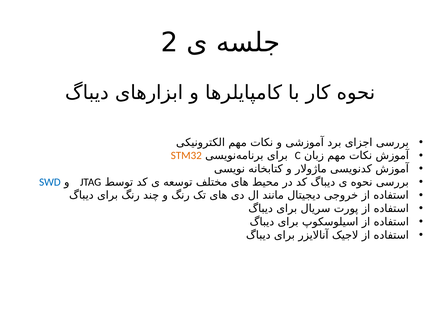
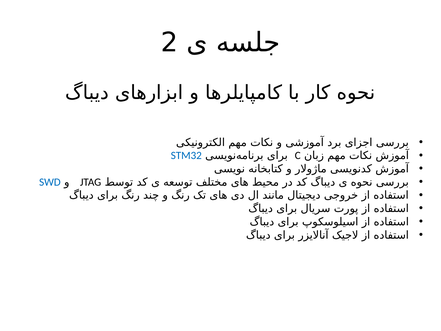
STM32 colour: orange -> blue
